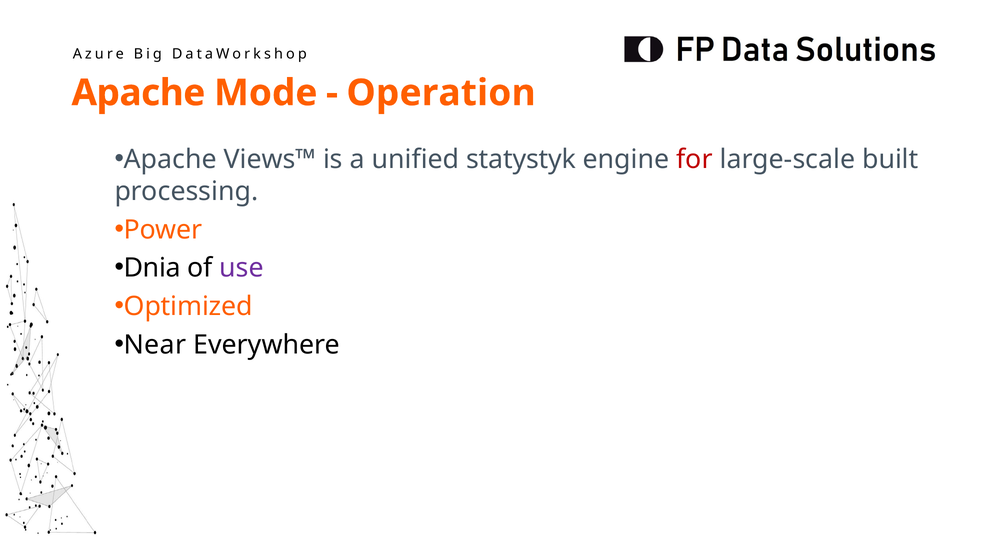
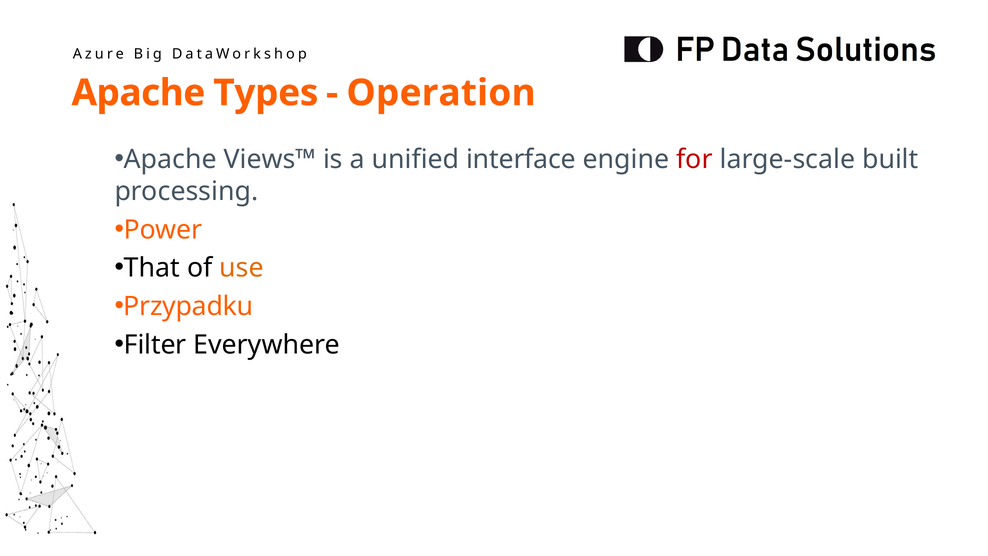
Mode: Mode -> Types
statystyk: statystyk -> interface
Dnia: Dnia -> That
use colour: purple -> orange
Optimized: Optimized -> Przypadku
Near: Near -> Filter
